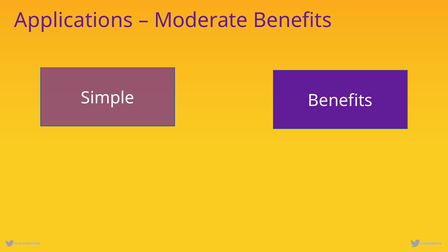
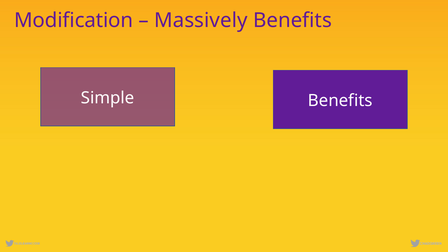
Applications: Applications -> Modification
Moderate: Moderate -> Massively
